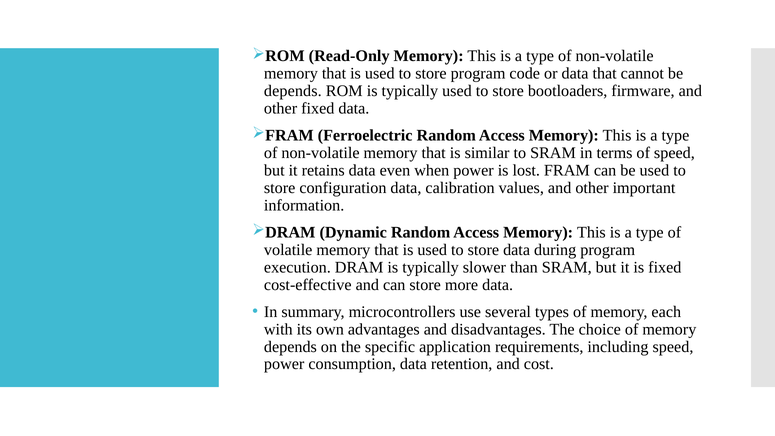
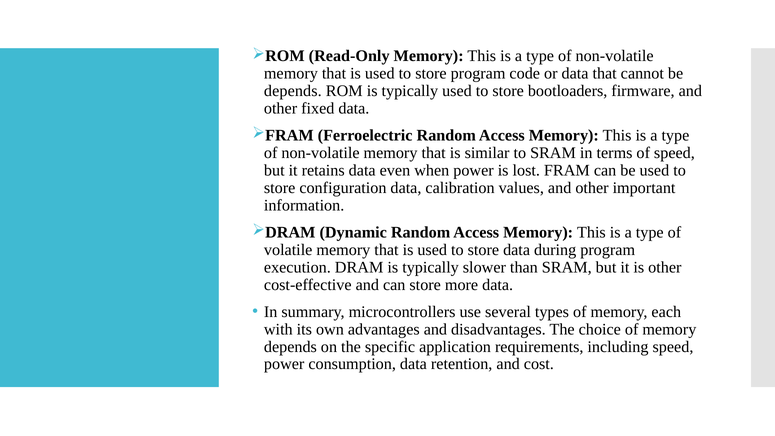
is fixed: fixed -> other
